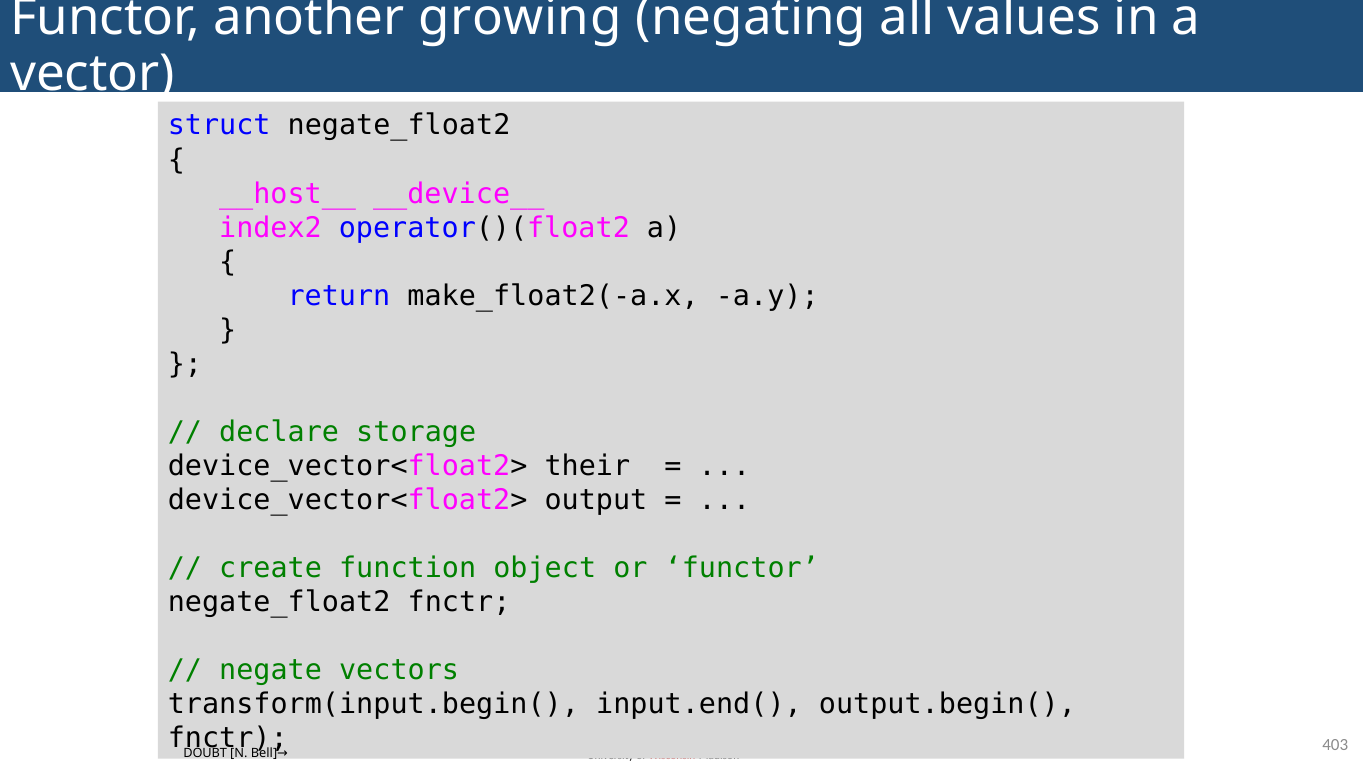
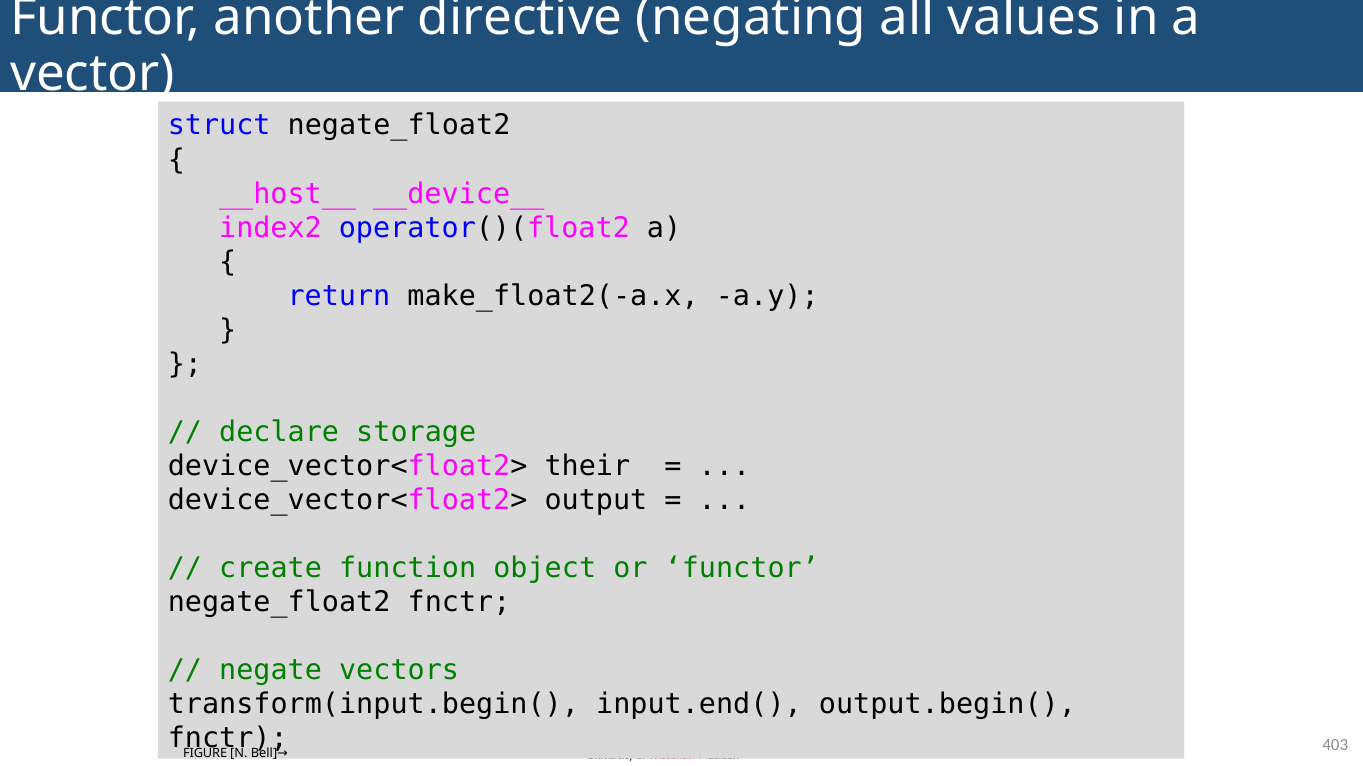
growing: growing -> directive
DOUBT: DOUBT -> FIGURE
